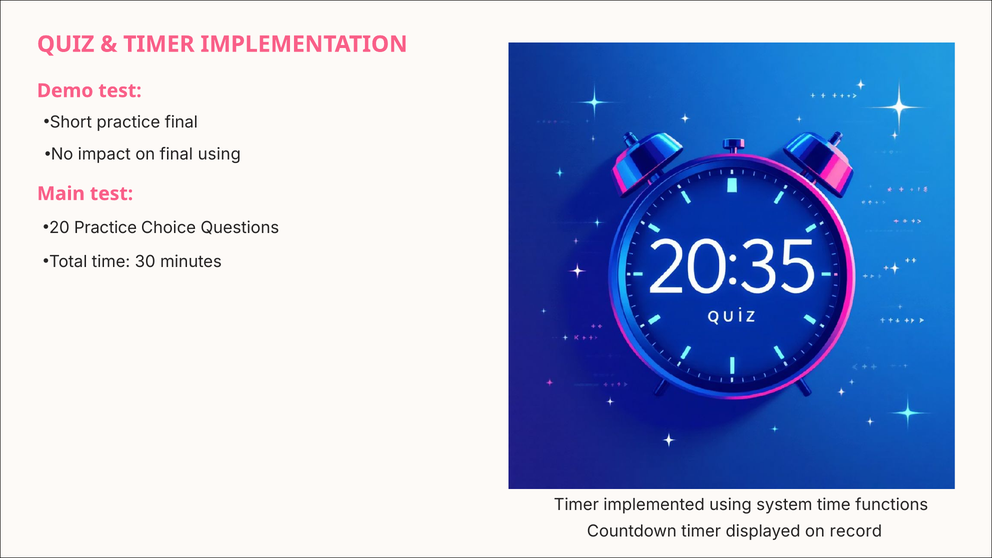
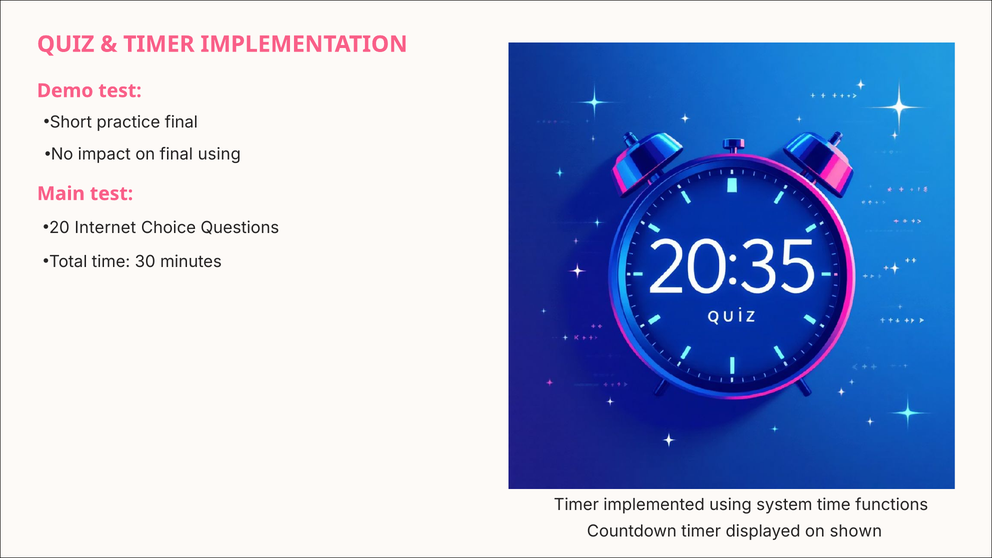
20 Practice: Practice -> Internet
record: record -> shown
